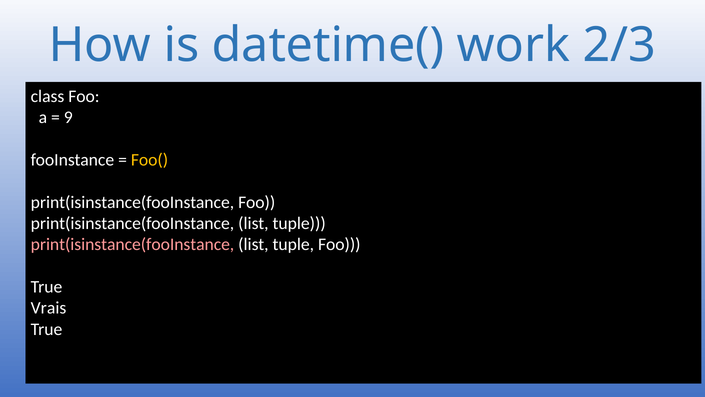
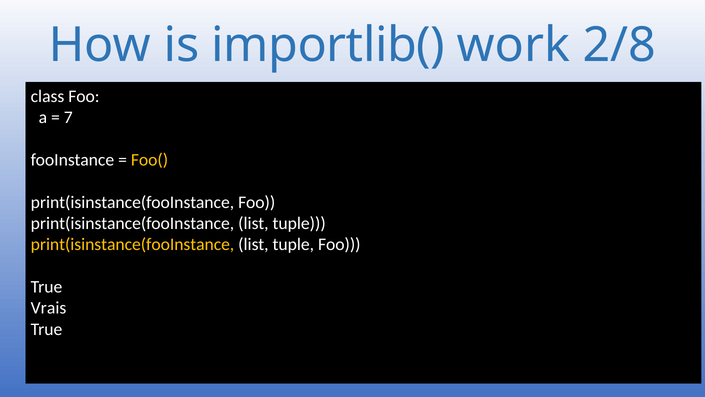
datetime(: datetime( -> importlib(
2/3: 2/3 -> 2/8
9: 9 -> 7
print(isinstance(fooInstance at (132, 244) colour: pink -> yellow
